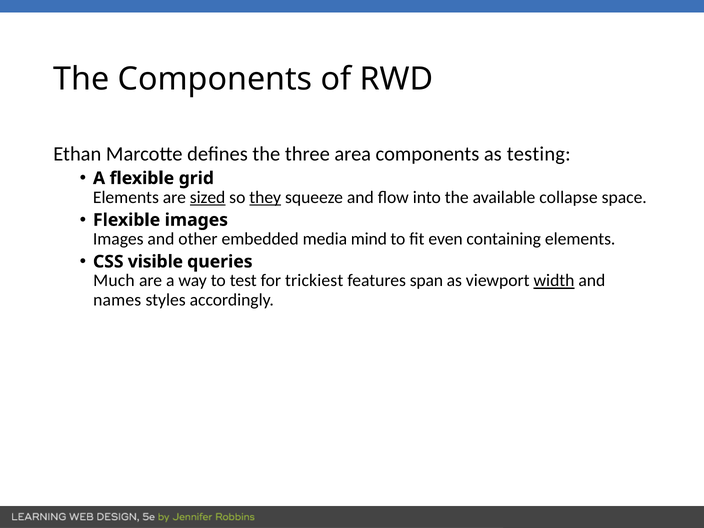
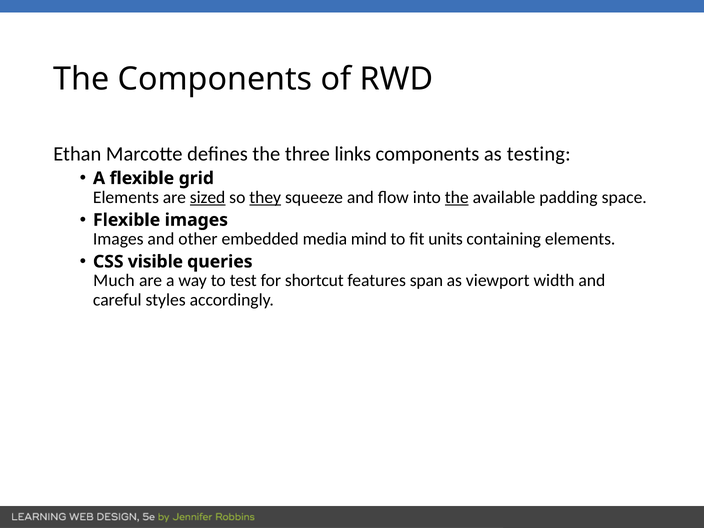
area: area -> links
the at (457, 197) underline: none -> present
collapse: collapse -> padding
even: even -> units
trickiest: trickiest -> shortcut
width underline: present -> none
names: names -> careful
